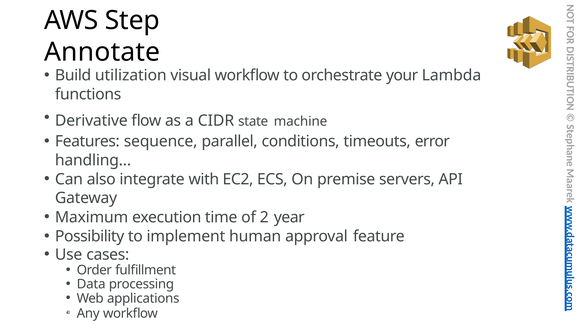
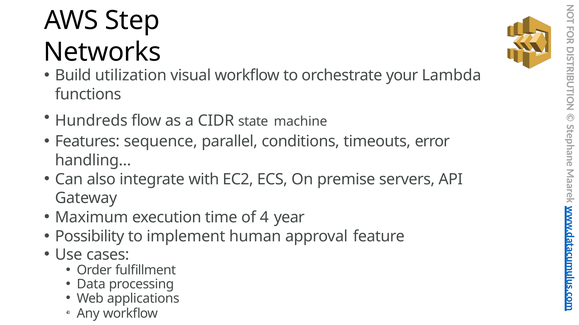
Annotate: Annotate -> Networks
Derivative: Derivative -> Hundreds
2: 2 -> 4
